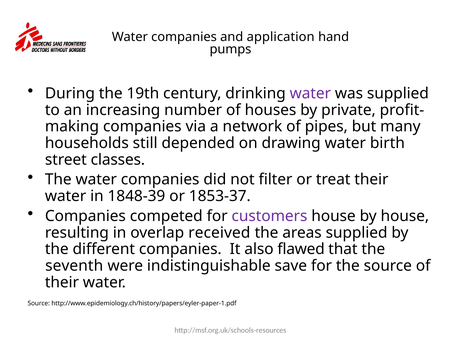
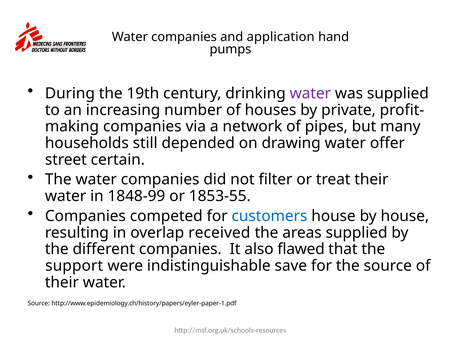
birth: birth -> offer
classes: classes -> certain
1848-39: 1848-39 -> 1848-99
1853-37: 1853-37 -> 1853-55
customers colour: purple -> blue
seventh: seventh -> support
